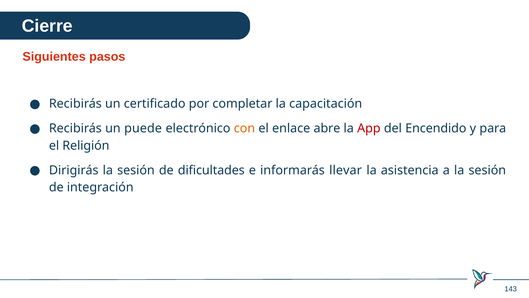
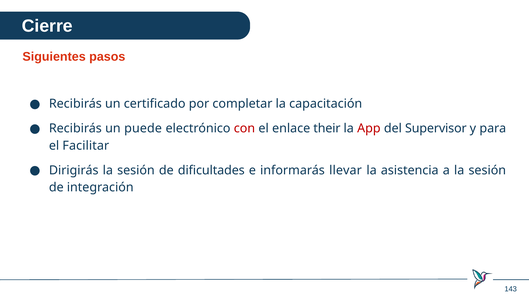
con colour: orange -> red
abre: abre -> their
Encendido: Encendido -> Supervisor
Religión: Religión -> Facilitar
